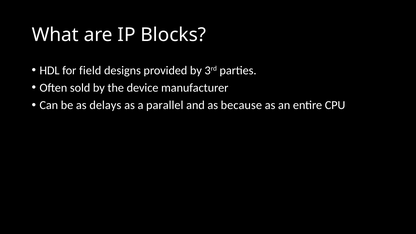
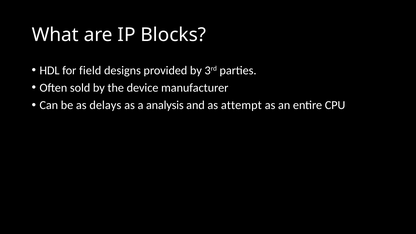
parallel: parallel -> analysis
because: because -> attempt
